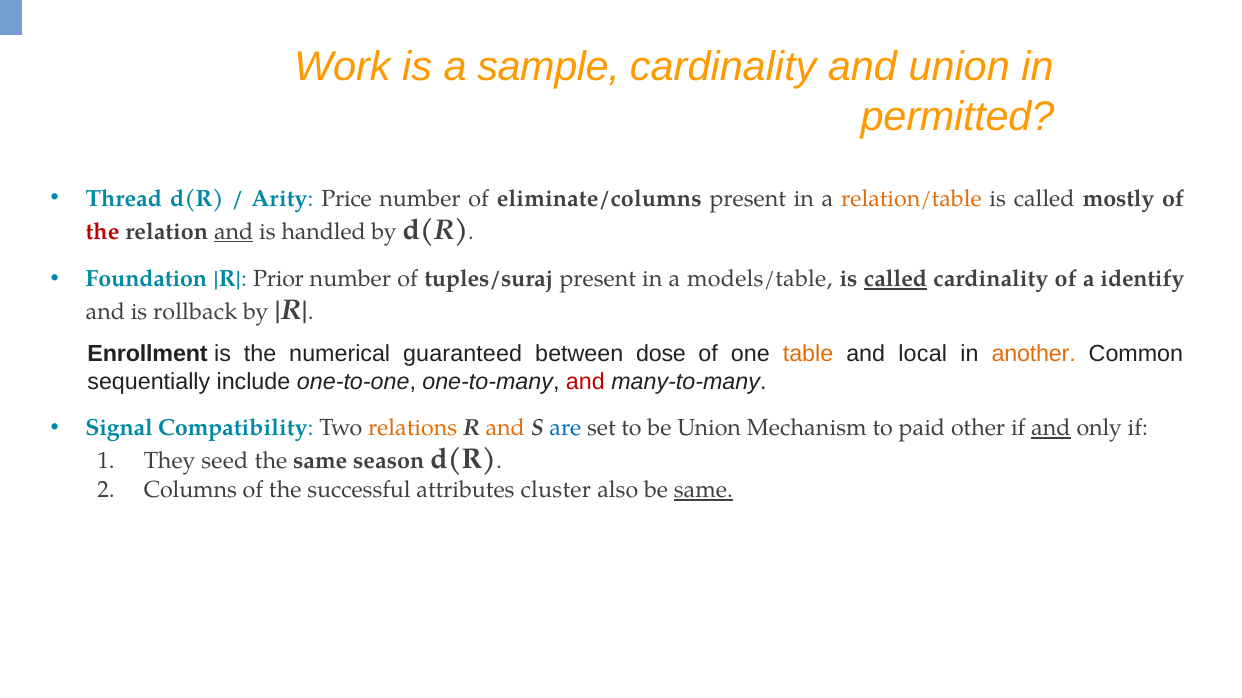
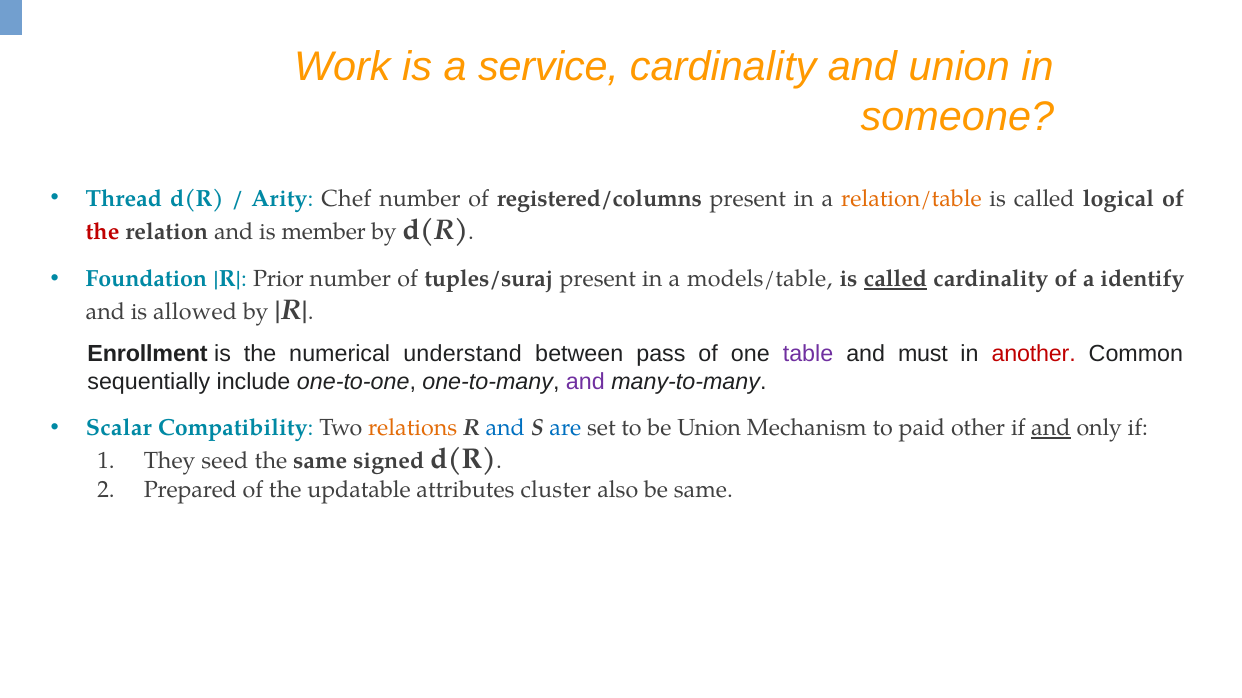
sample: sample -> service
permitted: permitted -> someone
Price: Price -> Chef
eliminate/columns: eliminate/columns -> registered/columns
mostly: mostly -> logical
and at (234, 232) underline: present -> none
handled: handled -> member
rollback: rollback -> allowed
guaranteed: guaranteed -> understand
dose: dose -> pass
table colour: orange -> purple
local: local -> must
another colour: orange -> red
and at (585, 382) colour: red -> purple
Signal: Signal -> Scalar
and at (505, 428) colour: orange -> blue
season: season -> signed
Columns: Columns -> Prepared
successful: successful -> updatable
same at (703, 490) underline: present -> none
